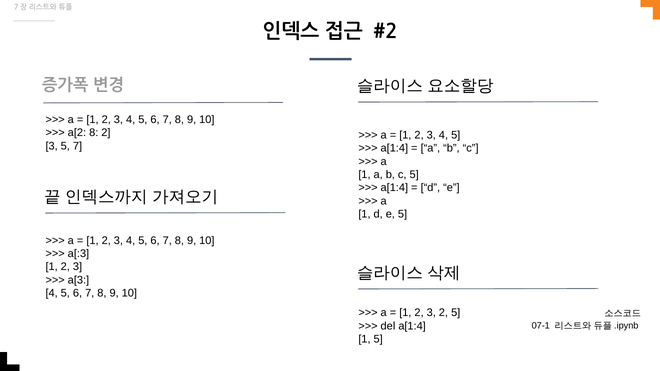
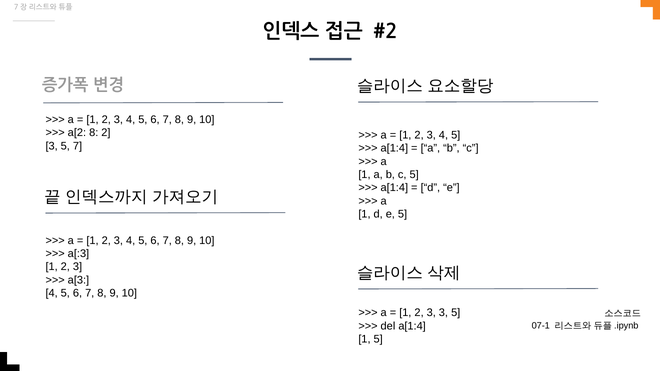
3 2: 2 -> 3
